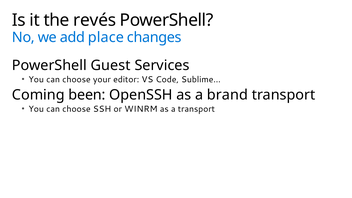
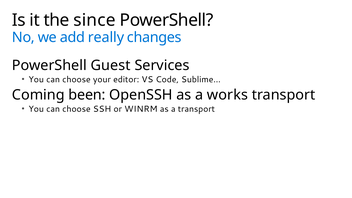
revés: revés -> since
place: place -> really
brand: brand -> works
